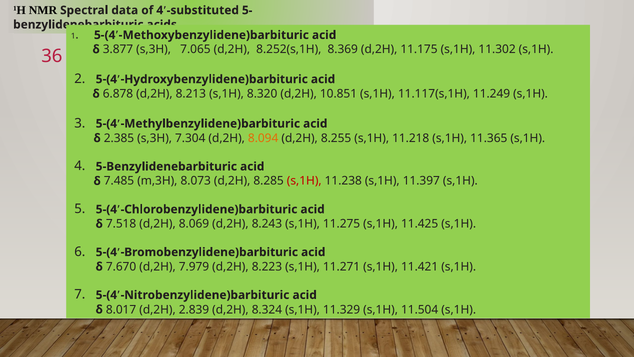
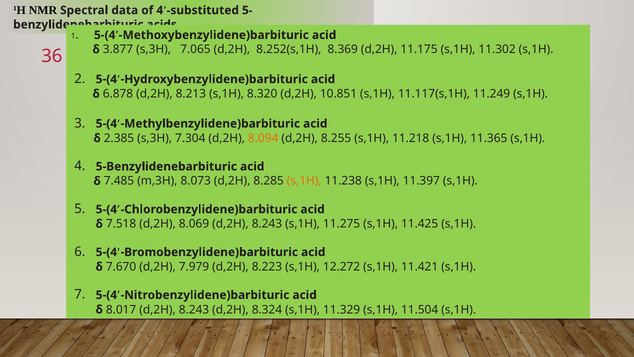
s,1H at (304, 181) colour: red -> orange
11.271: 11.271 -> 12.272
8.017 d,2H 2.839: 2.839 -> 8.243
